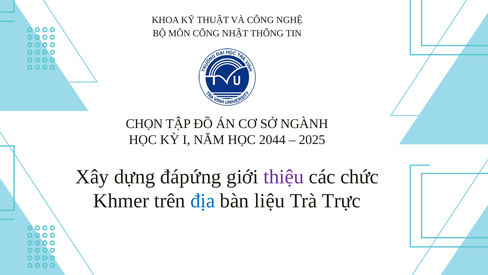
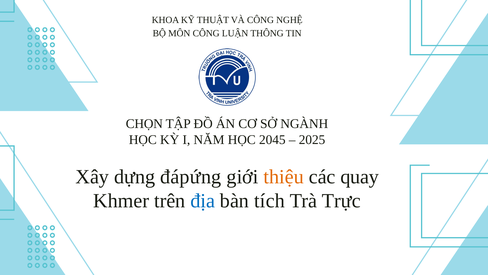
NHẬT: NHẬT -> LUẬN
2044: 2044 -> 2045
thiệu colour: purple -> orange
chức: chức -> quay
liệu: liệu -> tích
